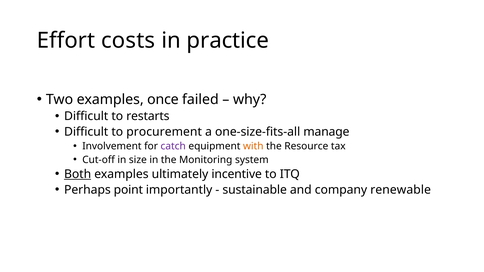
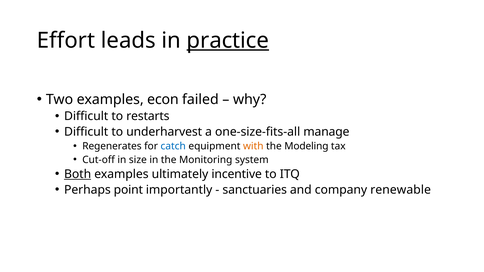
costs: costs -> leads
practice underline: none -> present
once: once -> econ
procurement: procurement -> underharvest
Involvement: Involvement -> Regenerates
catch colour: purple -> blue
Resource: Resource -> Modeling
sustainable: sustainable -> sanctuaries
